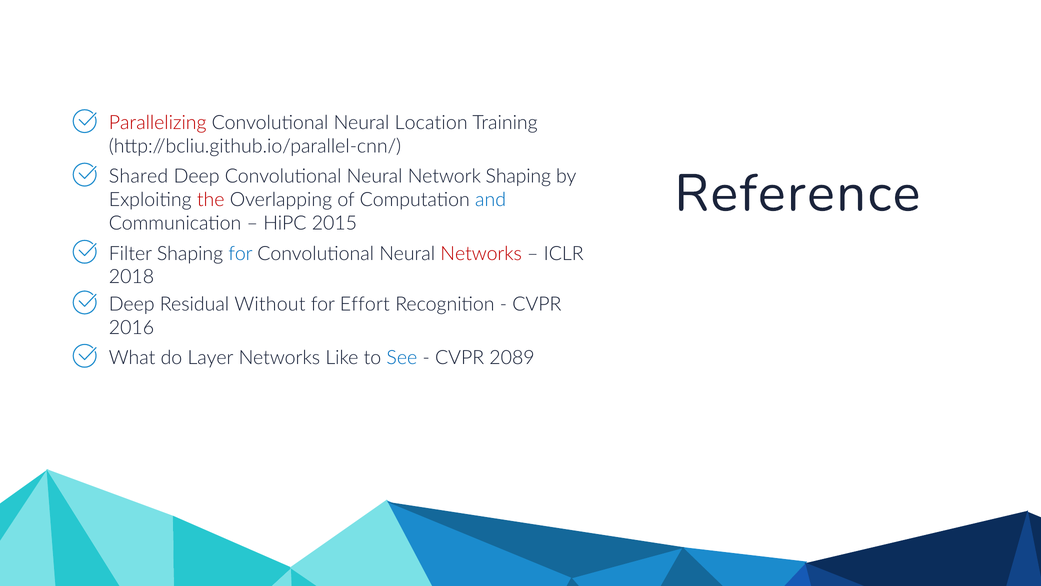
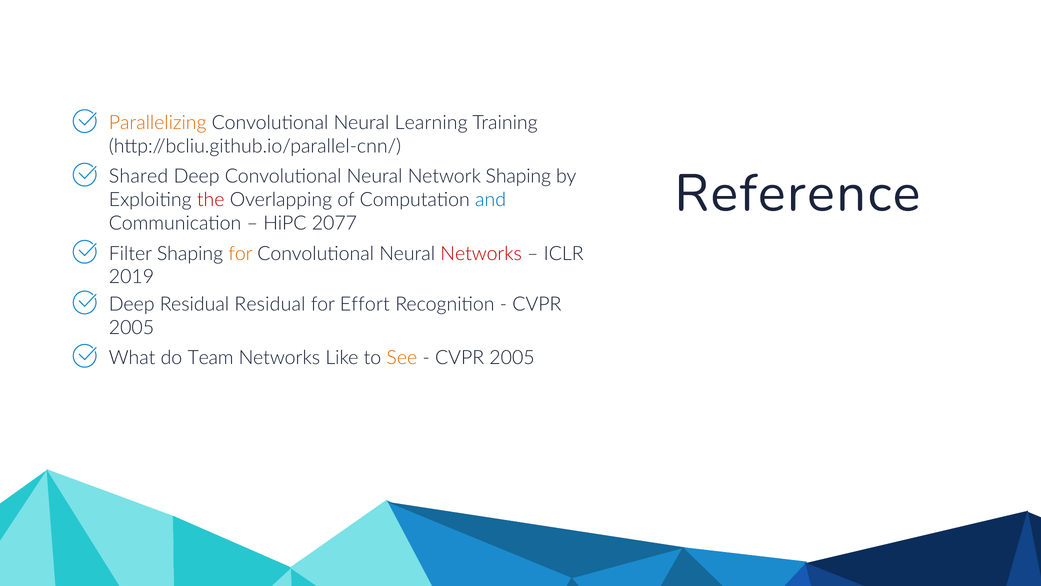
Parallelizing colour: red -> orange
Location: Location -> Learning
2015: 2015 -> 2077
for at (241, 253) colour: blue -> orange
2018: 2018 -> 2019
Residual Without: Without -> Residual
2016 at (131, 328): 2016 -> 2005
Layer: Layer -> Team
See colour: blue -> orange
2089 at (512, 357): 2089 -> 2005
